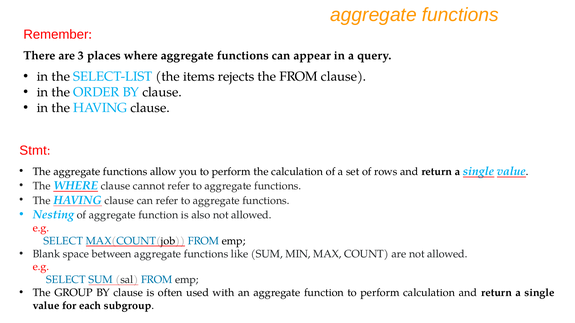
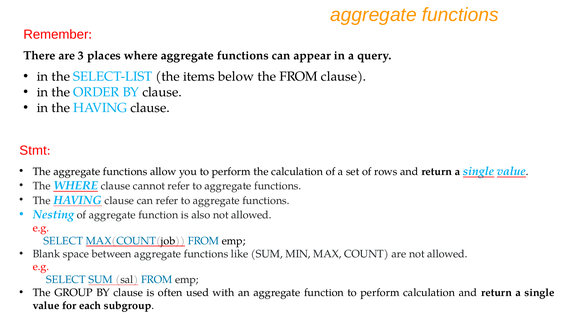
rejects: rejects -> below
